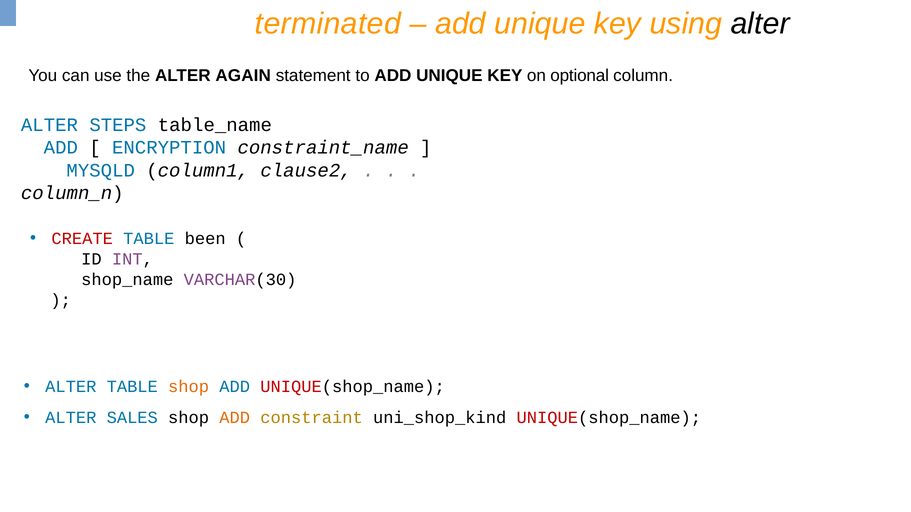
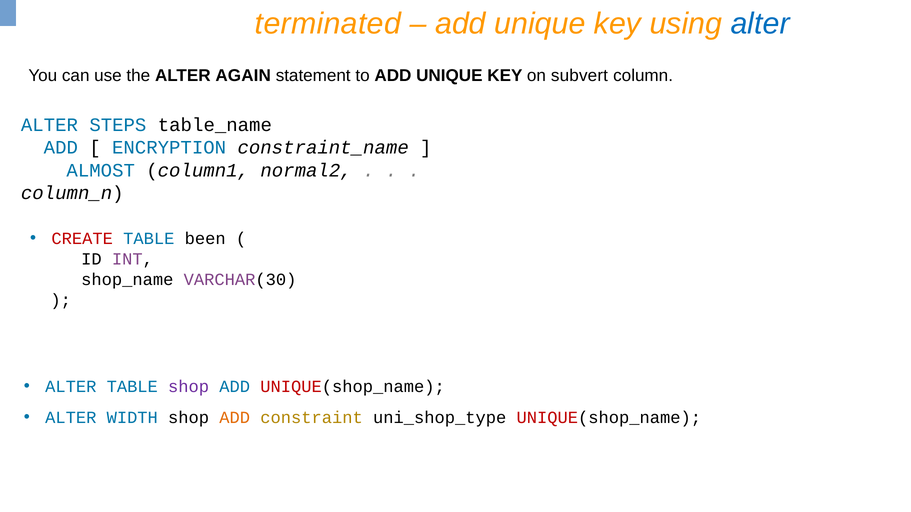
alter at (760, 24) colour: black -> blue
optional: optional -> subvert
MYSQLD: MYSQLD -> ALMOST
clause2: clause2 -> normal2
shop at (189, 387) colour: orange -> purple
SALES: SALES -> WIDTH
uni_shop_kind: uni_shop_kind -> uni_shop_type
